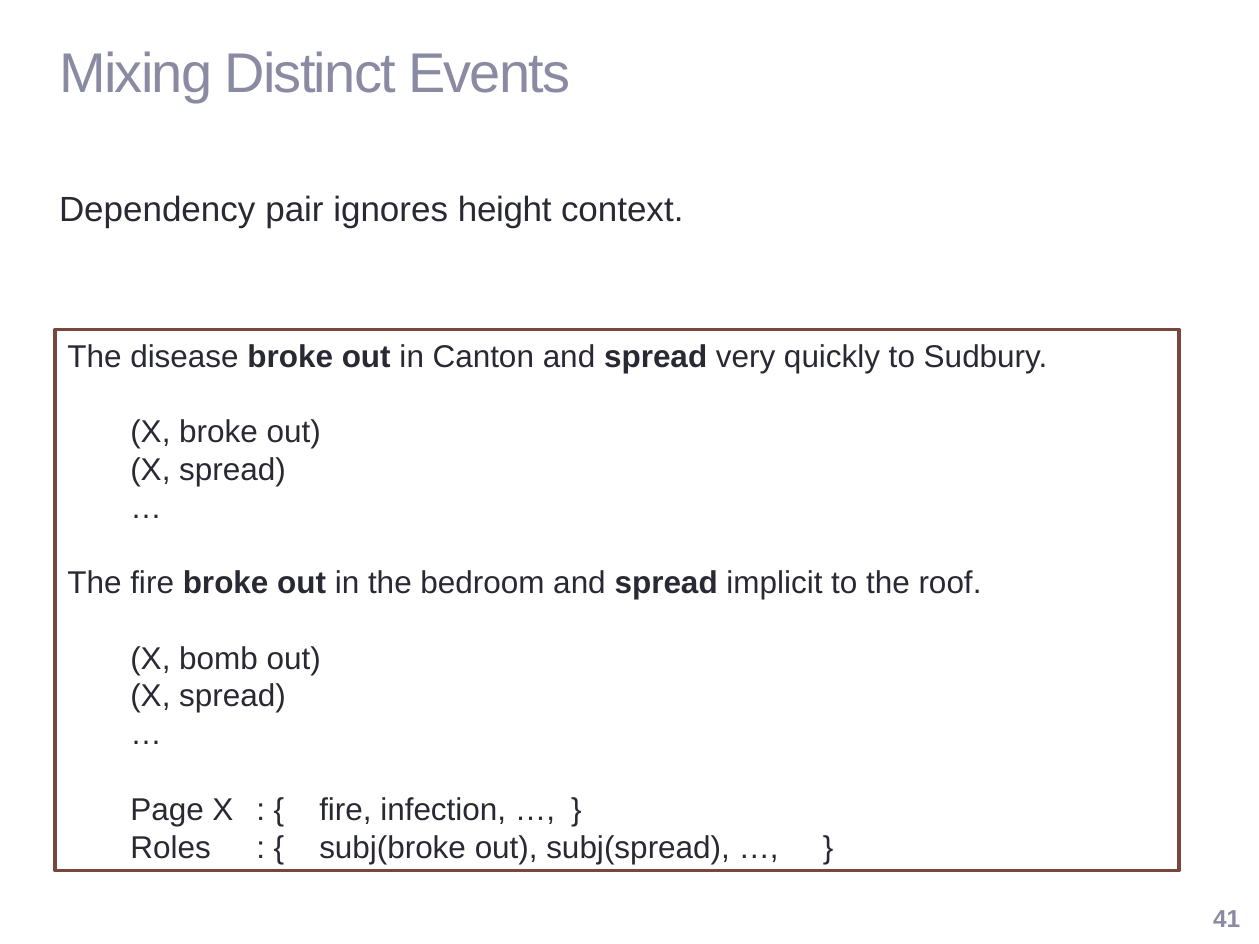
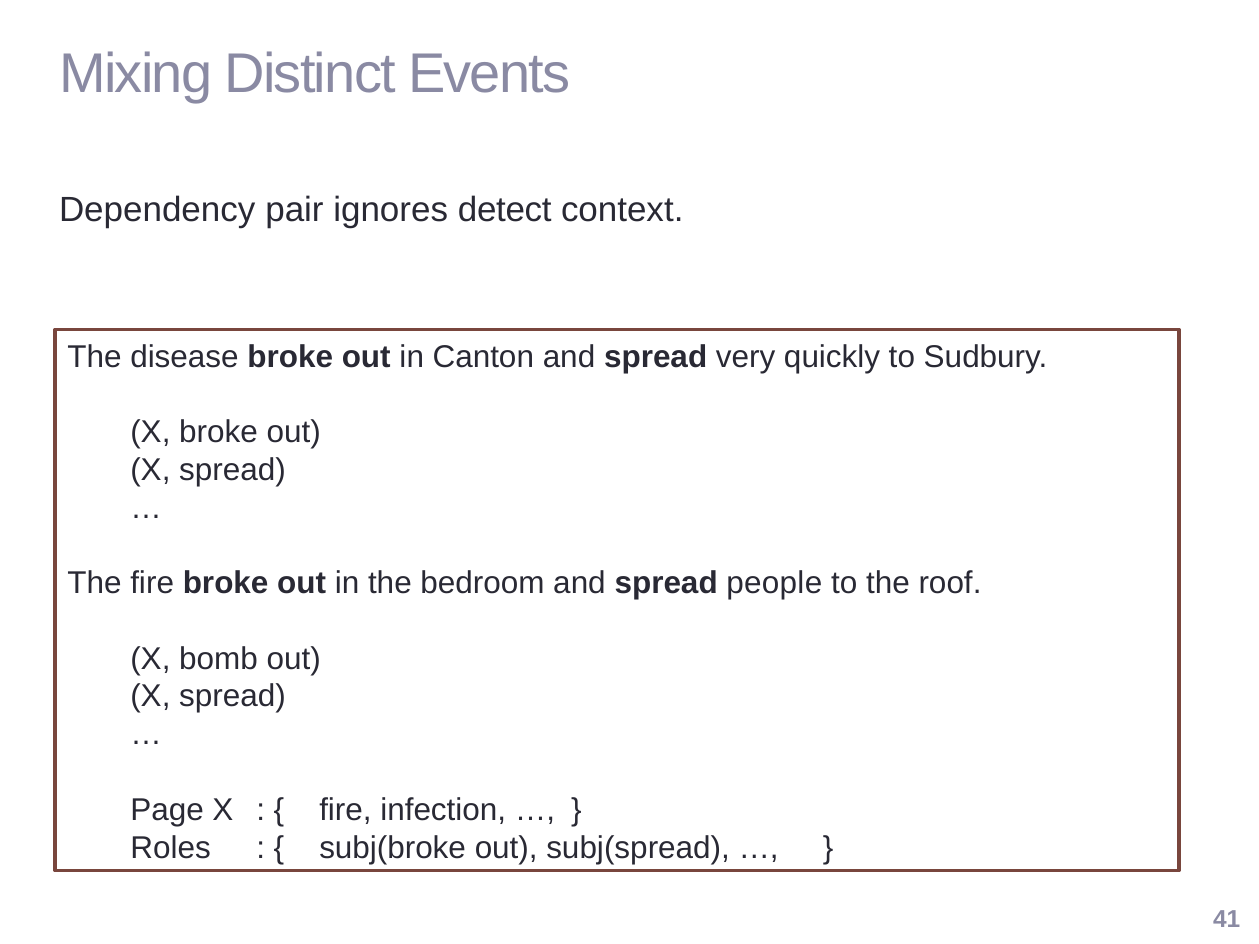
height: height -> detect
implicit: implicit -> people
